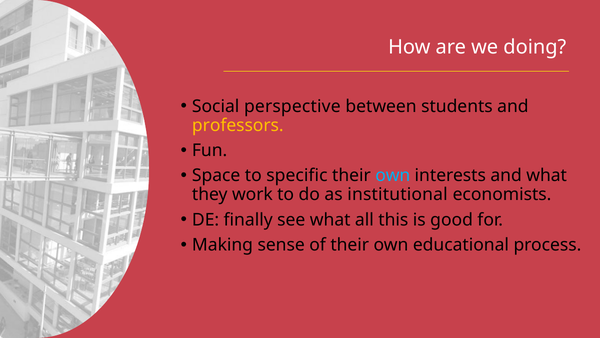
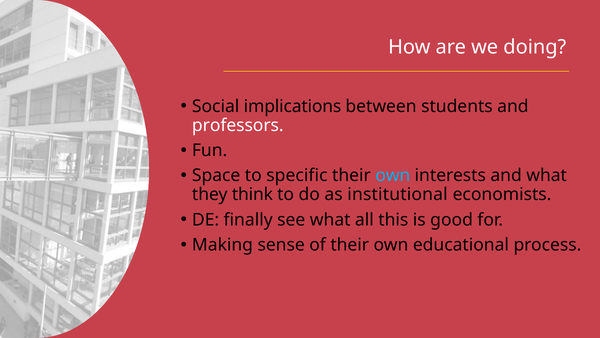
perspective: perspective -> implications
professors colour: yellow -> white
work: work -> think
